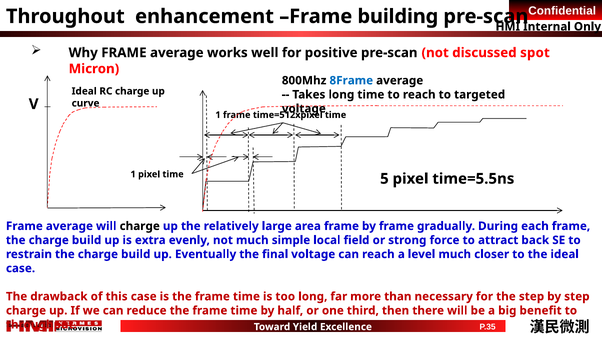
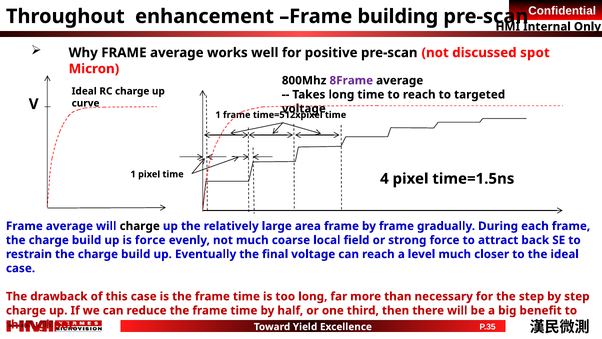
8Frame colour: blue -> purple
5: 5 -> 4
time=5.5ns: time=5.5ns -> time=1.5ns
is extra: extra -> force
simple: simple -> coarse
